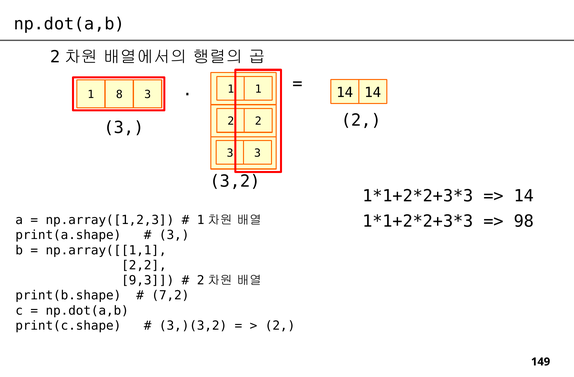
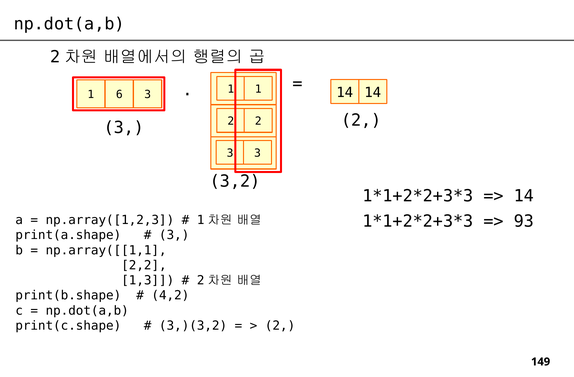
8: 8 -> 6
98: 98 -> 93
9,3: 9,3 -> 1,3
7,2: 7,2 -> 4,2
